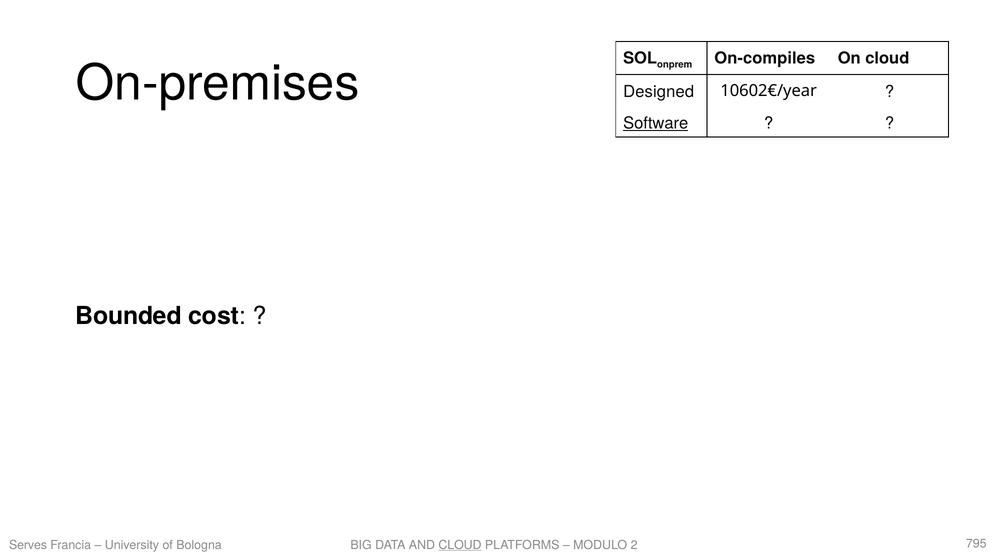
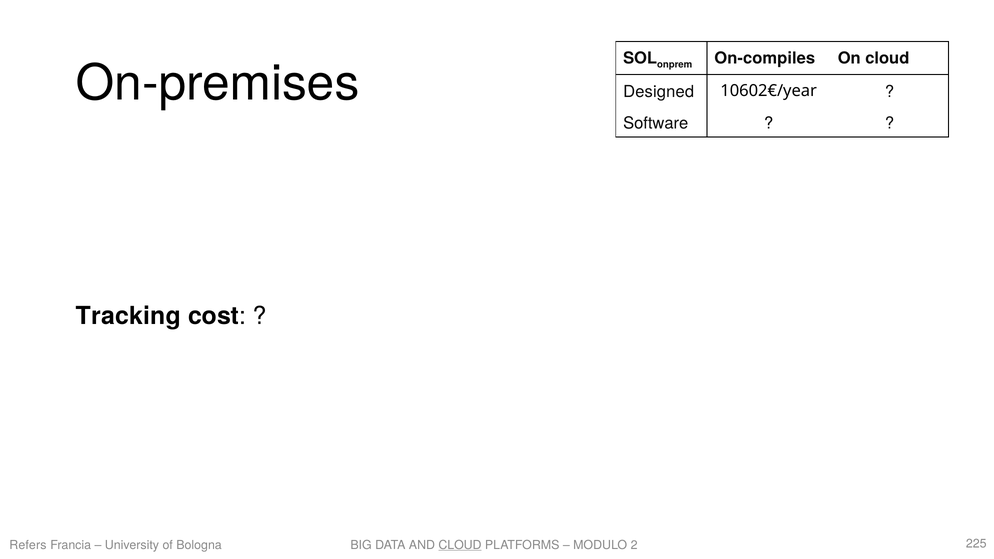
Software underline: present -> none
Bounded: Bounded -> Tracking
Serves: Serves -> Refers
795: 795 -> 225
